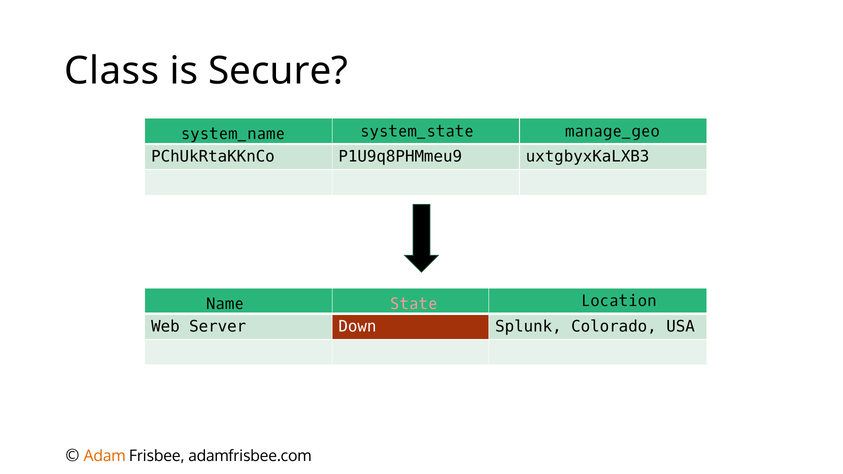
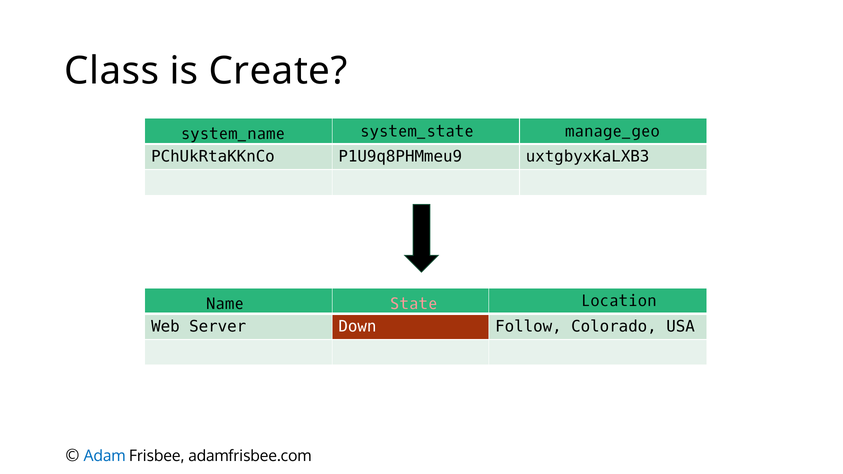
Secure: Secure -> Create
Splunk: Splunk -> Follow
Adam colour: orange -> blue
